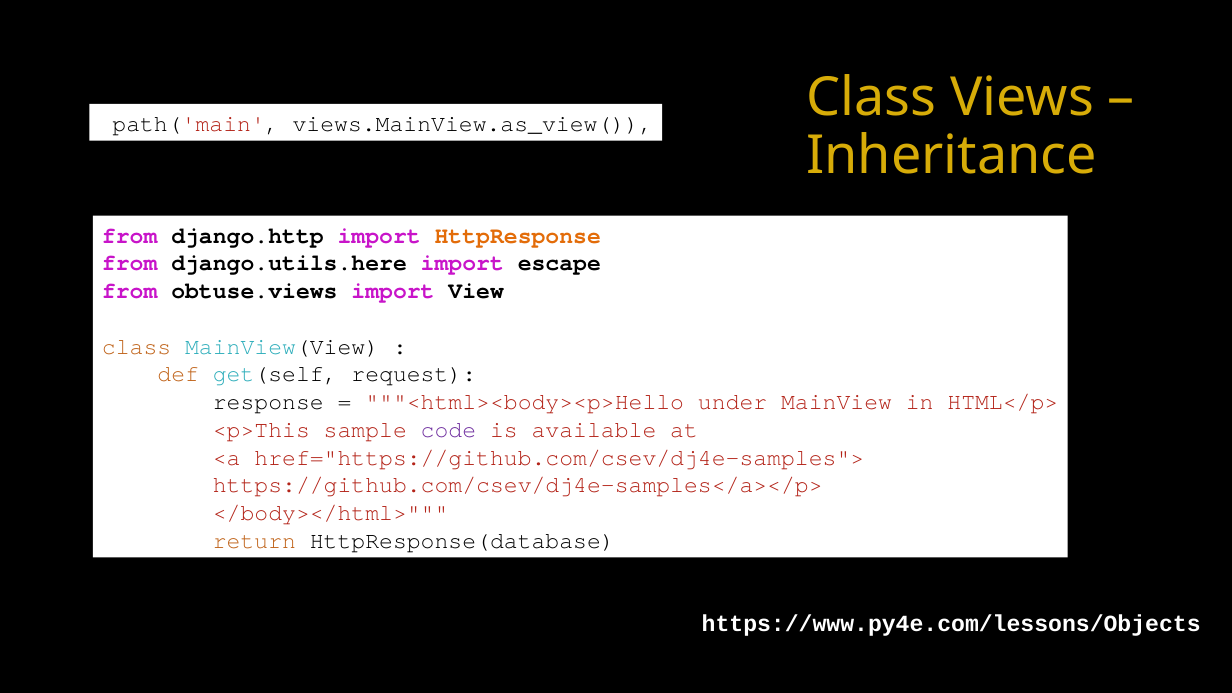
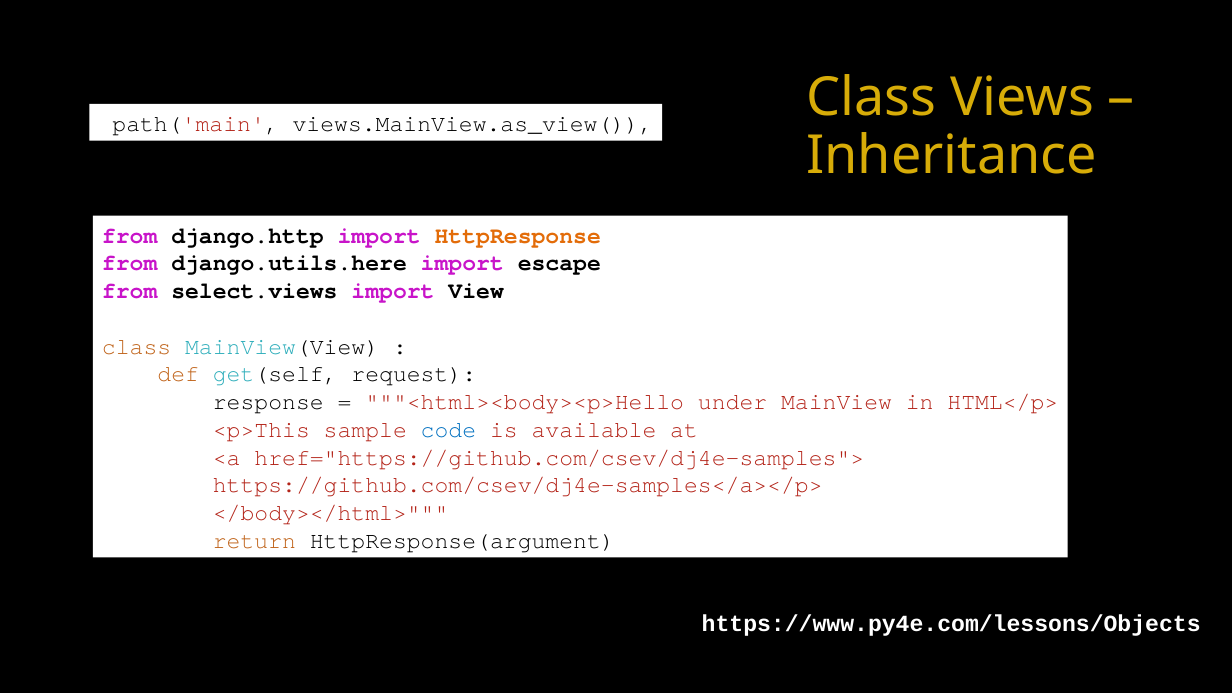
obtuse.views: obtuse.views -> select.views
code colour: purple -> blue
HttpResponse(database: HttpResponse(database -> HttpResponse(argument
